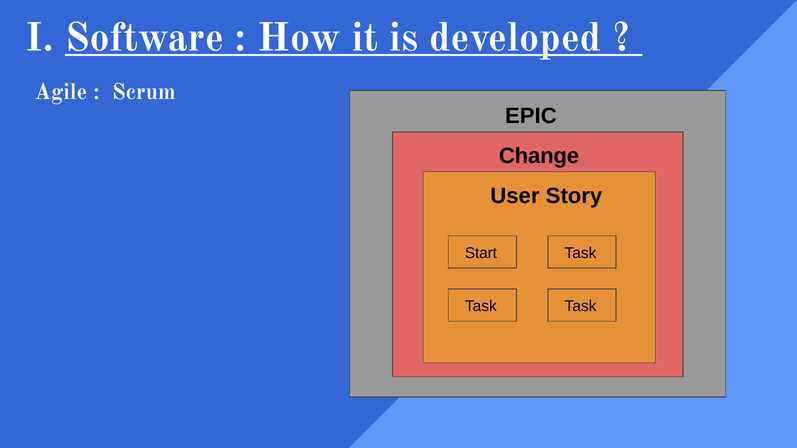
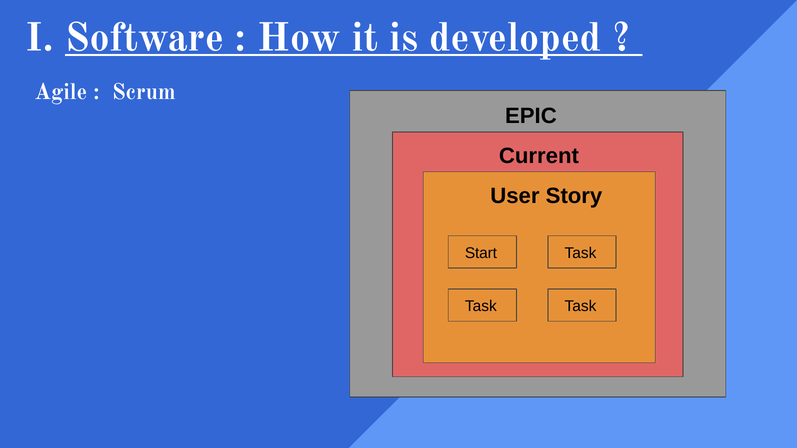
Change: Change -> Current
